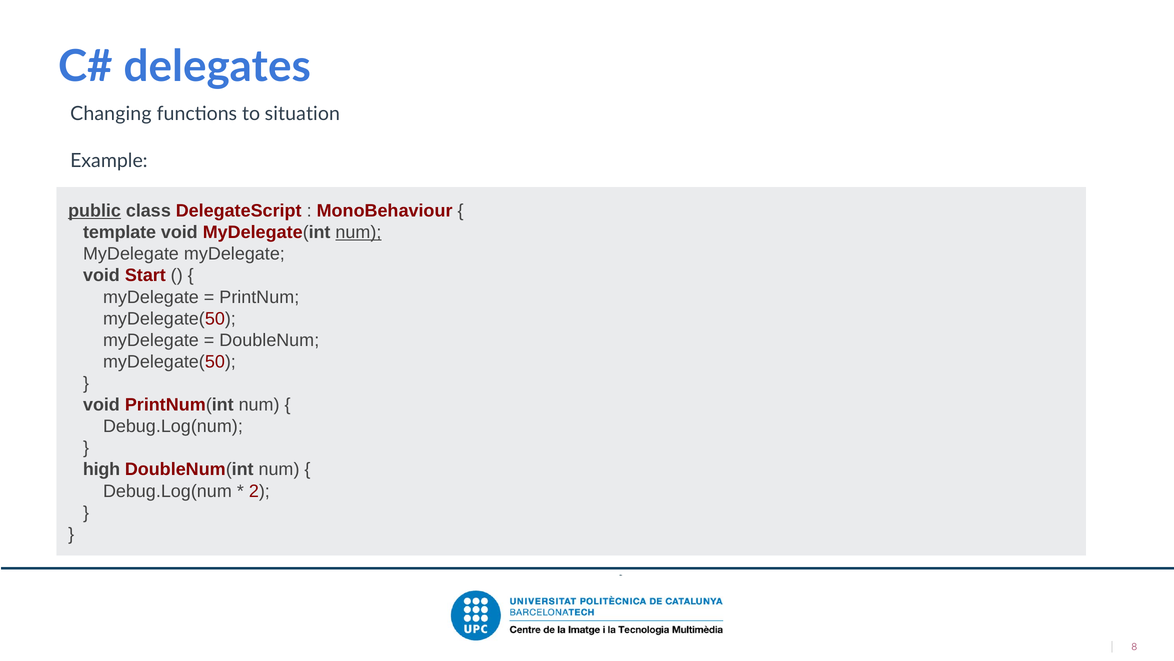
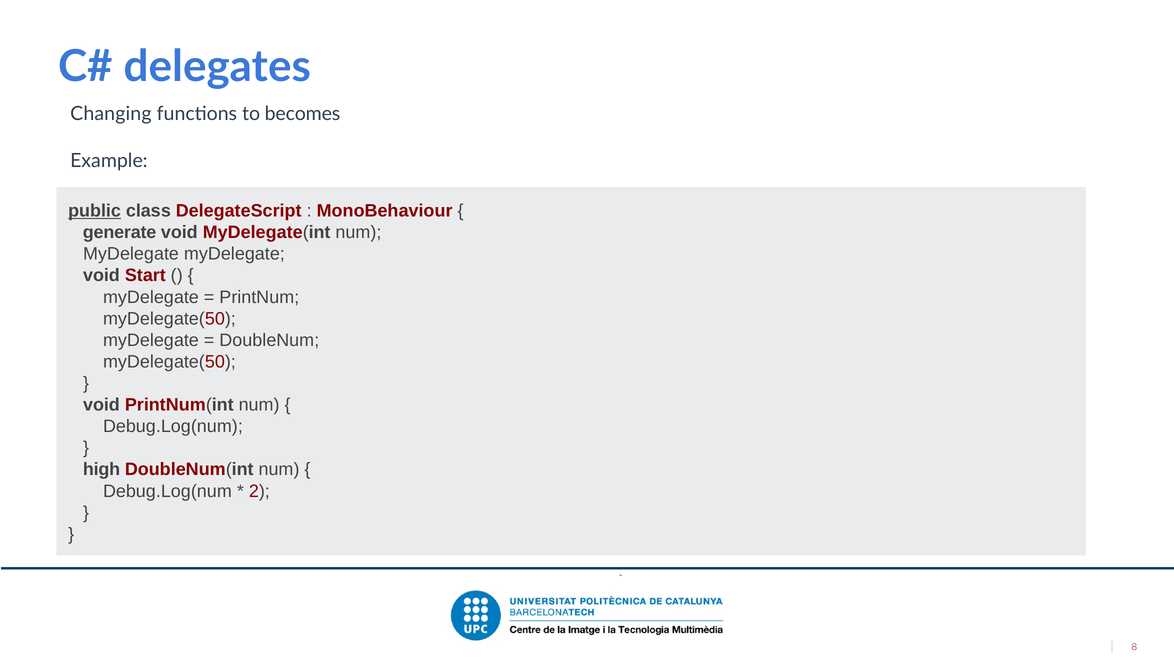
situation: situation -> becomes
template: template -> generate
num at (358, 232) underline: present -> none
